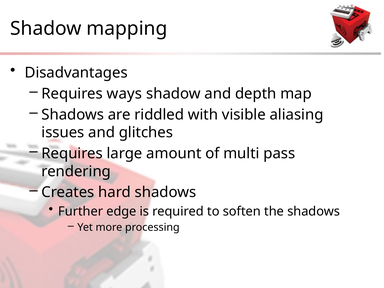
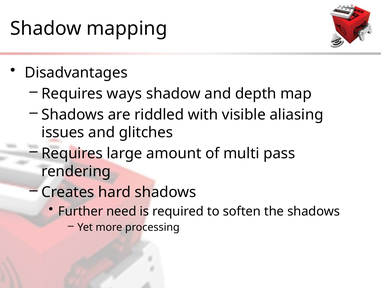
edge: edge -> need
